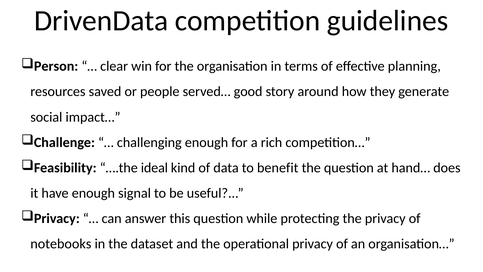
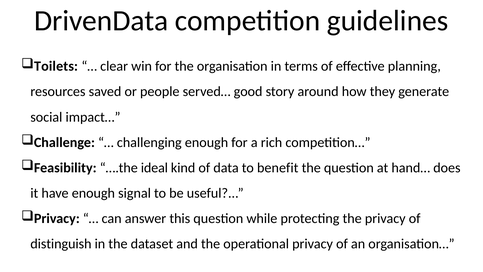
Person: Person -> Toilets
notebooks: notebooks -> distinguish
